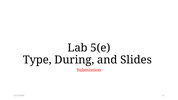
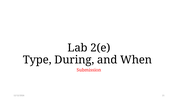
5(e: 5(e -> 2(e
Slides: Slides -> When
